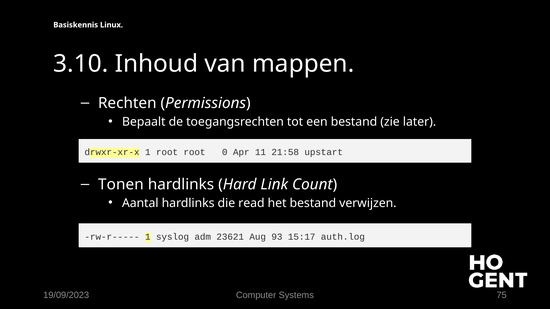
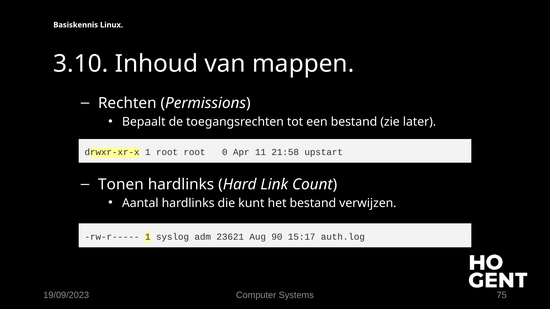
read: read -> kunt
93: 93 -> 90
